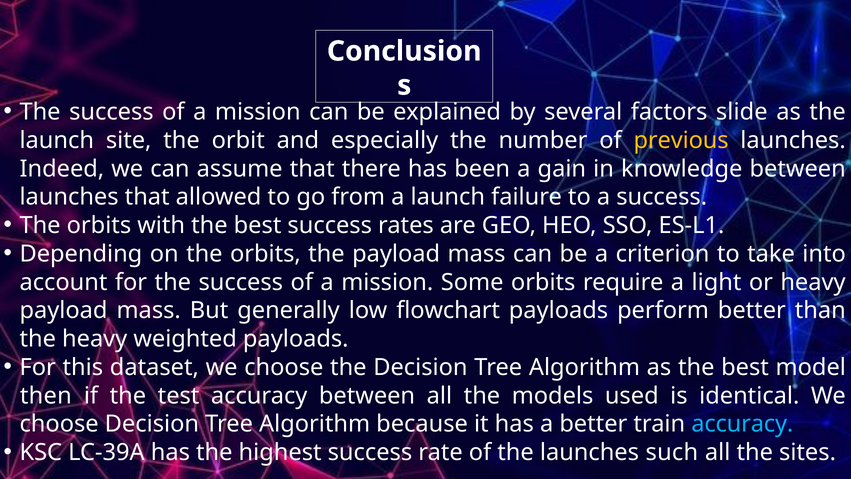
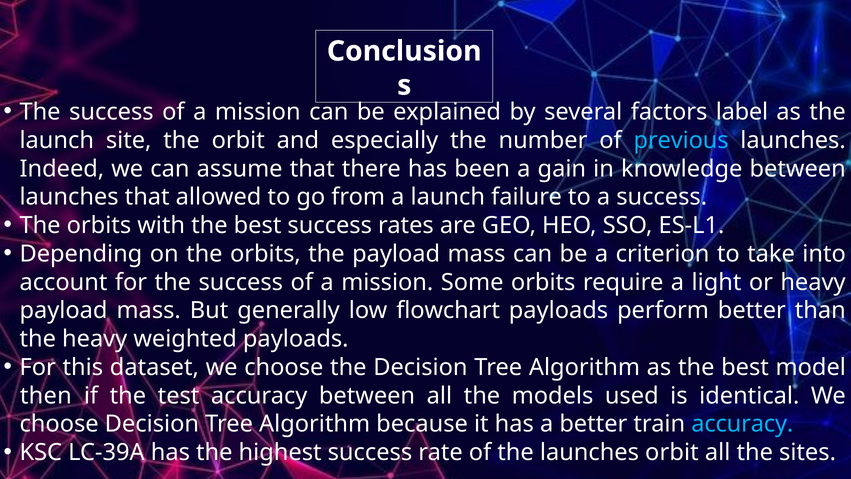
slide: slide -> label
previous colour: yellow -> light blue
launches such: such -> orbit
